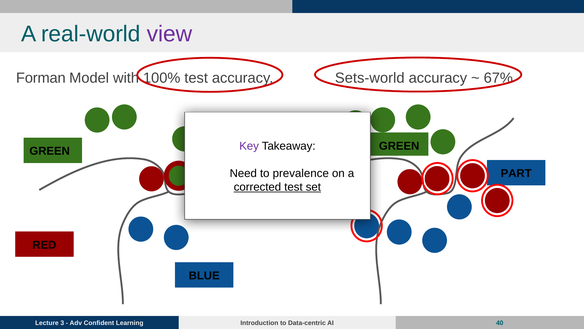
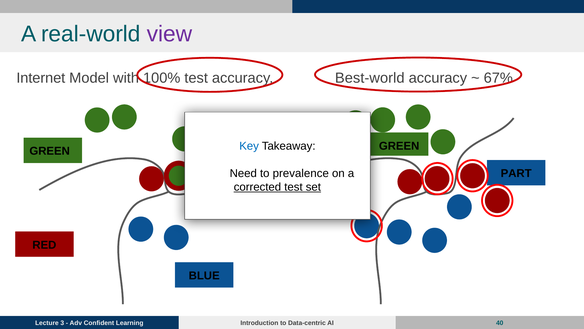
Forman: Forman -> Internet
Sets-world: Sets-world -> Best-world
Key colour: purple -> blue
